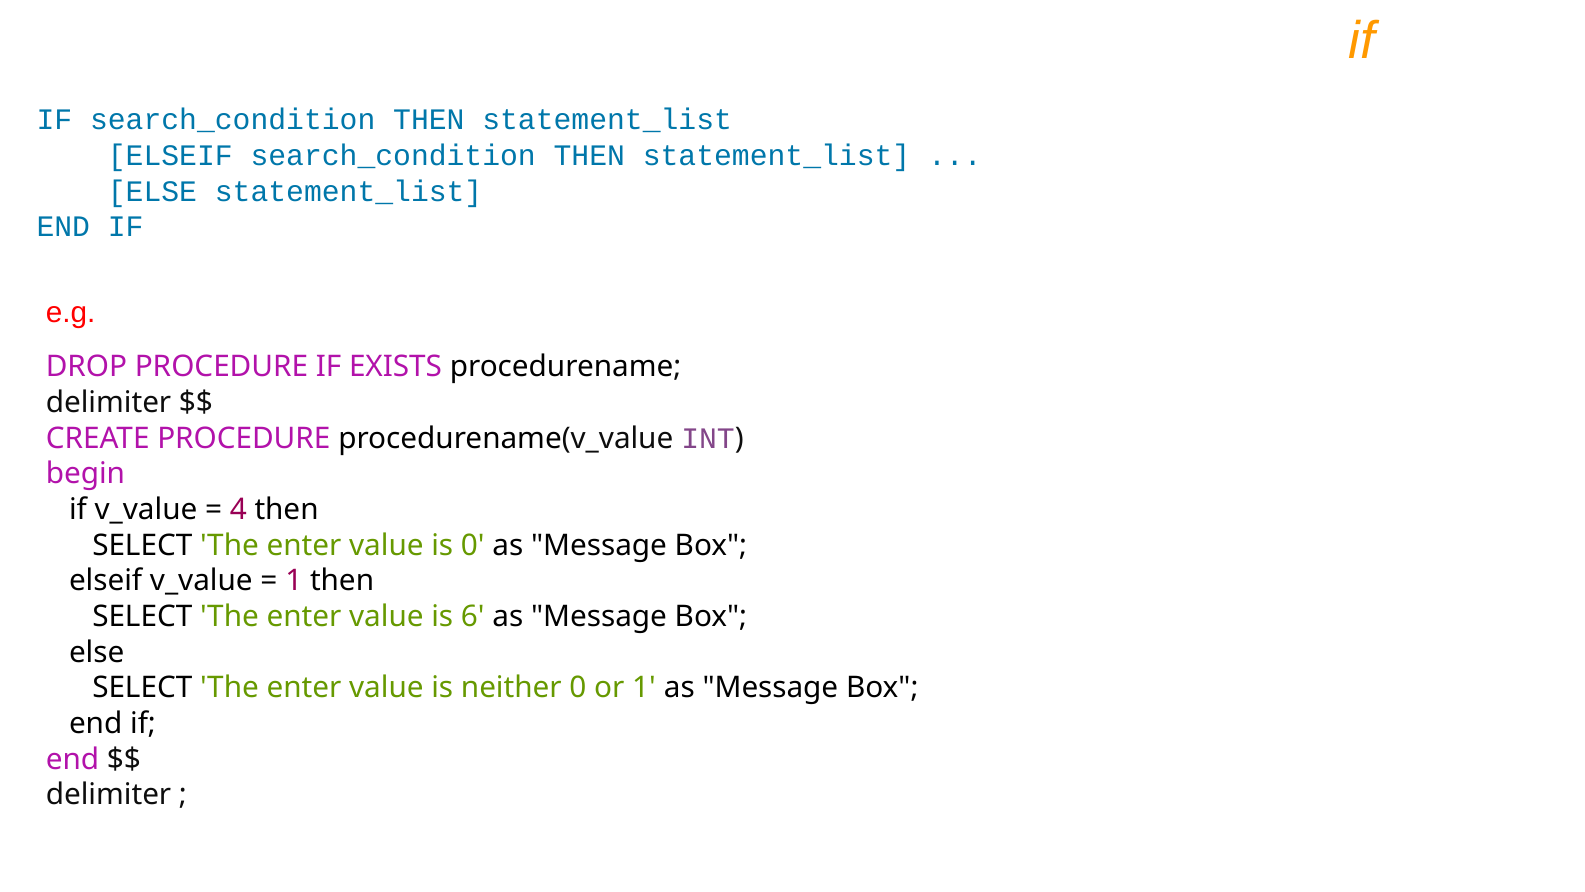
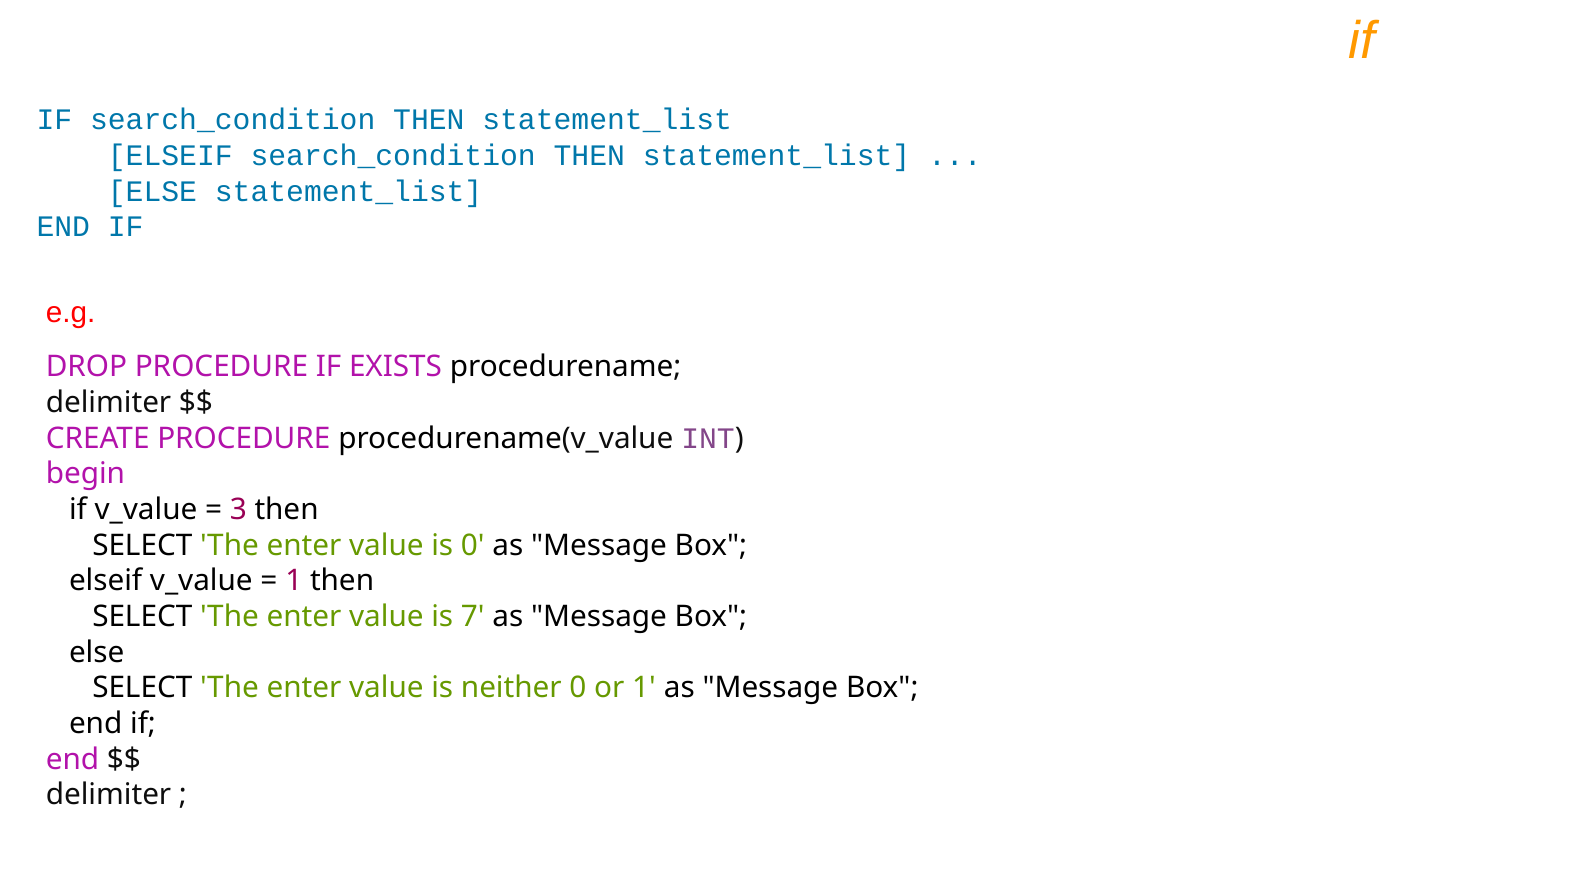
4: 4 -> 3
6: 6 -> 7
